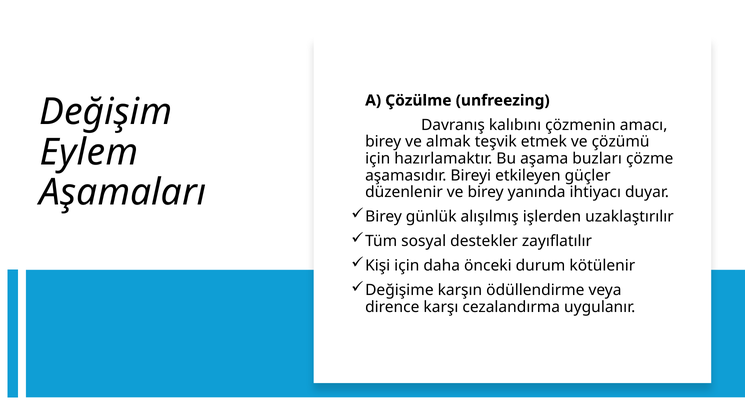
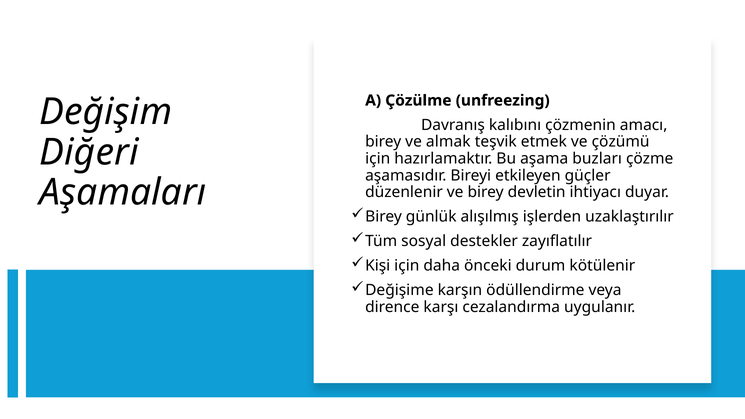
Eylem: Eylem -> Diğeri
yanında: yanında -> devletin
